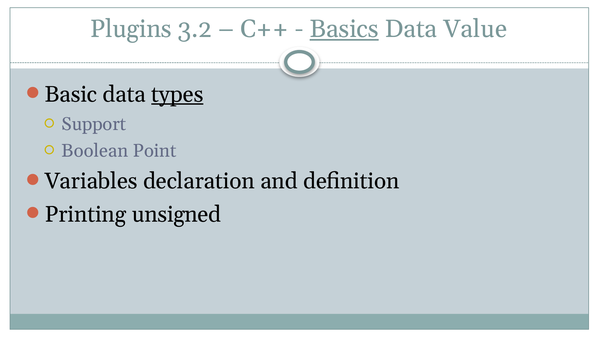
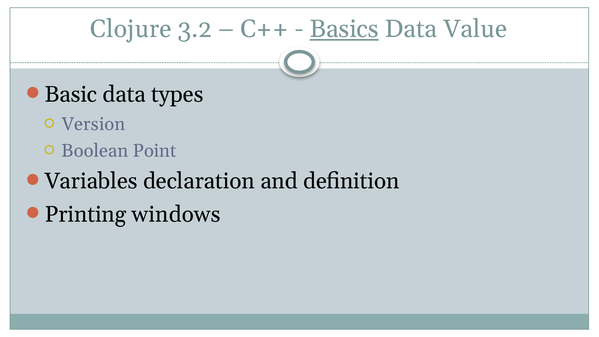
Plugins: Plugins -> Clojure
types underline: present -> none
Support: Support -> Version
unsigned: unsigned -> windows
